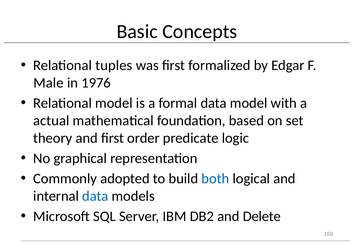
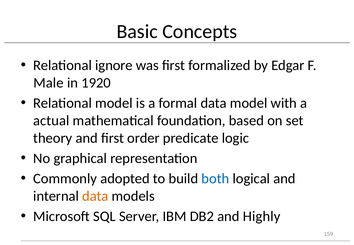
tuples: tuples -> ignore
1976: 1976 -> 1920
data at (95, 196) colour: blue -> orange
Delete: Delete -> Highly
